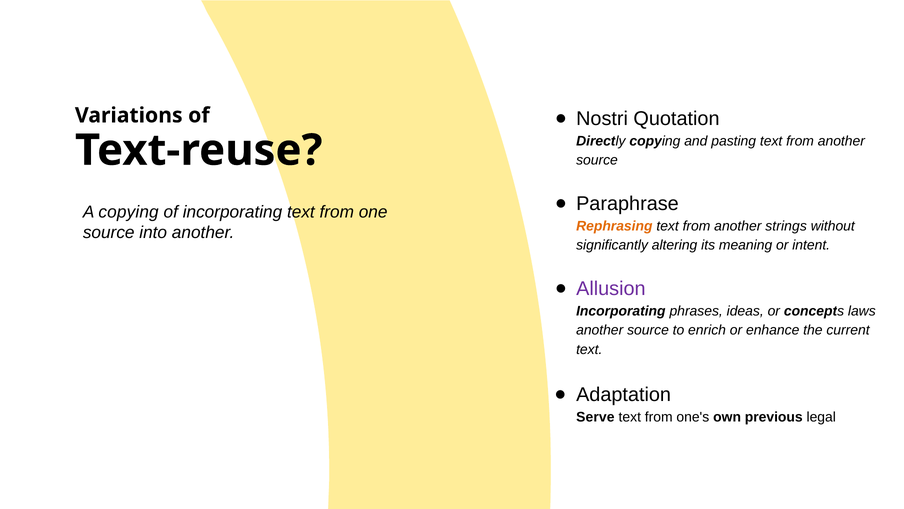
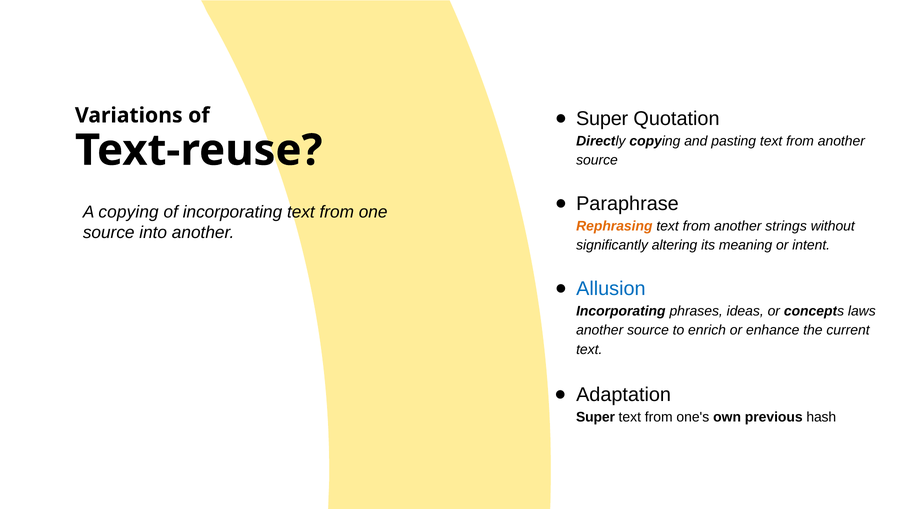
Nostri at (602, 119): Nostri -> Super
Allusion colour: purple -> blue
Serve at (595, 417): Serve -> Super
legal: legal -> hash
